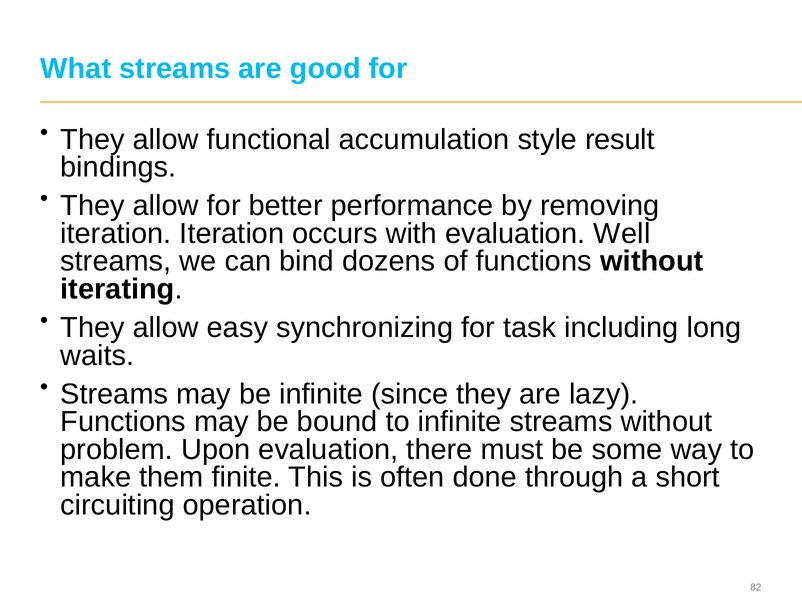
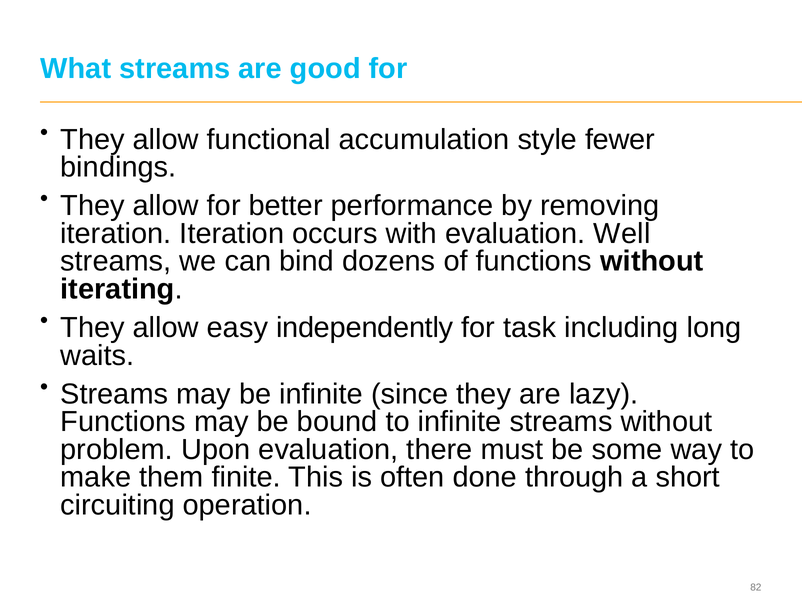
result: result -> fewer
synchronizing: synchronizing -> independently
